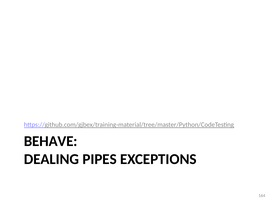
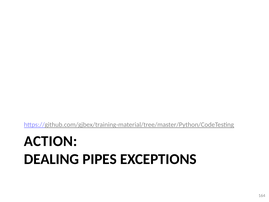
BEHAVE: BEHAVE -> ACTION
